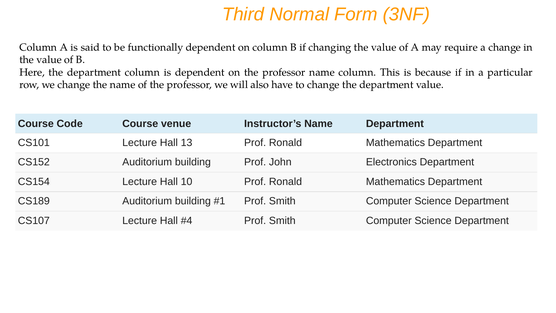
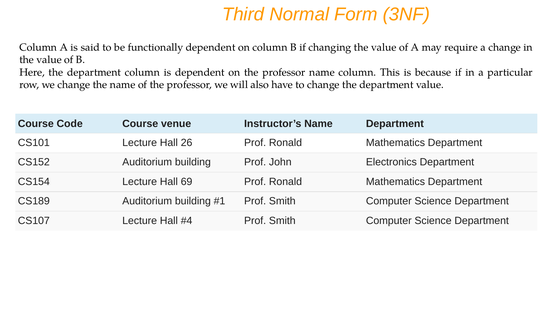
13: 13 -> 26
10: 10 -> 69
